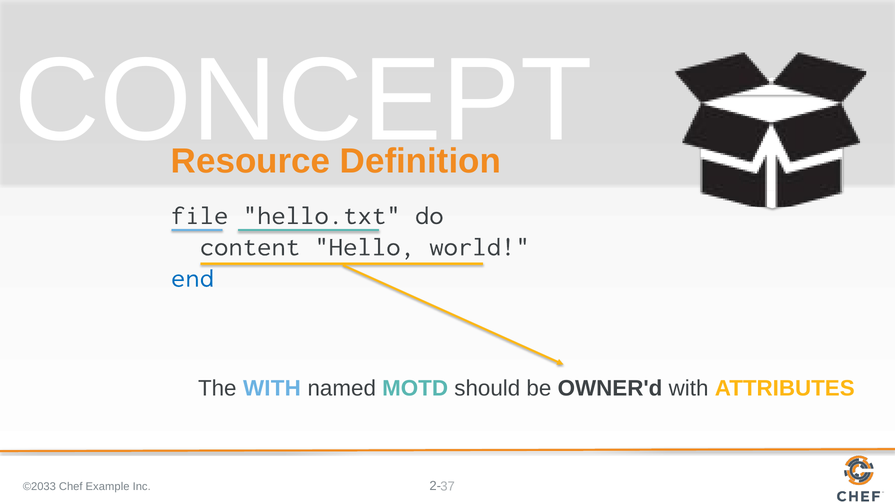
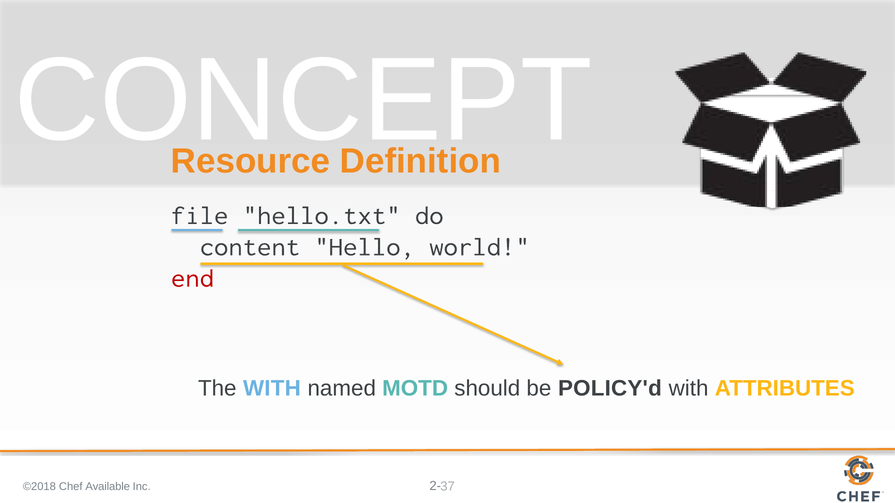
end colour: blue -> red
OWNER'd: OWNER'd -> POLICY'd
©2033: ©2033 -> ©2018
Example: Example -> Available
